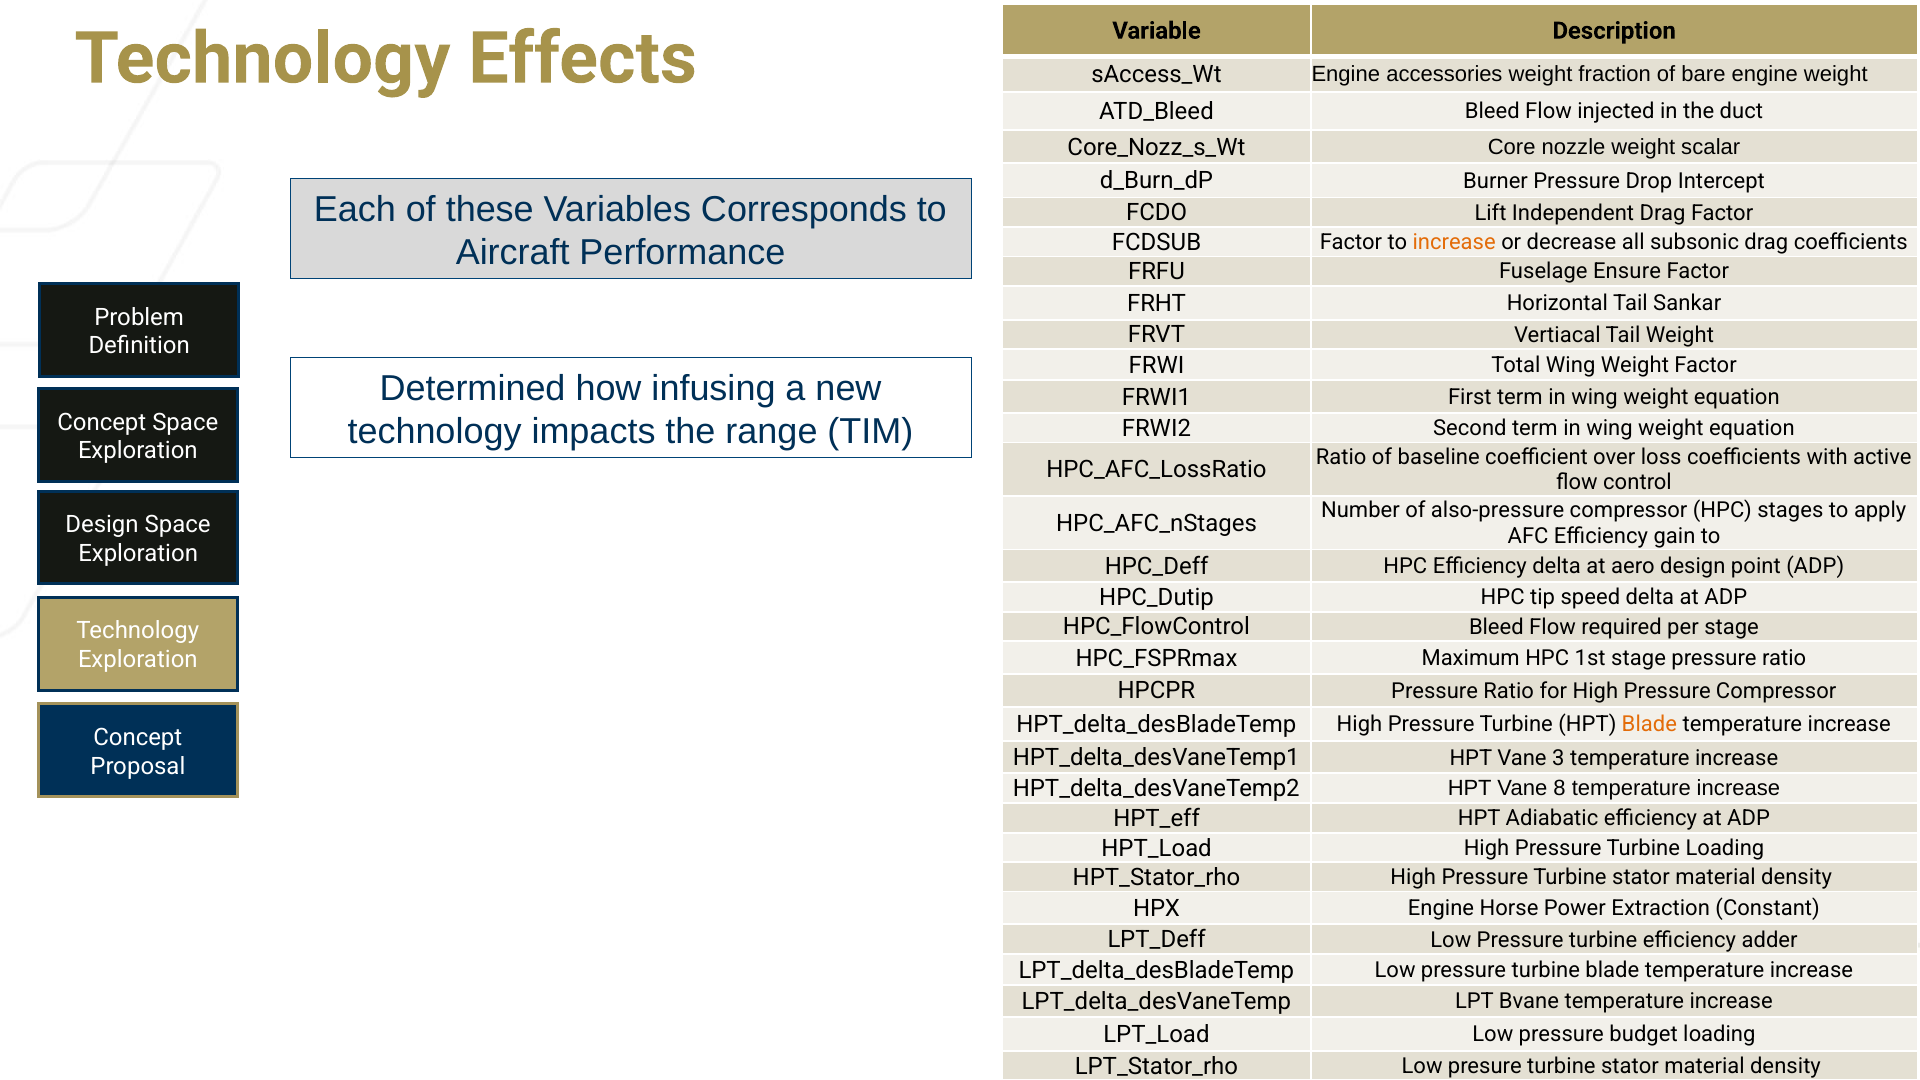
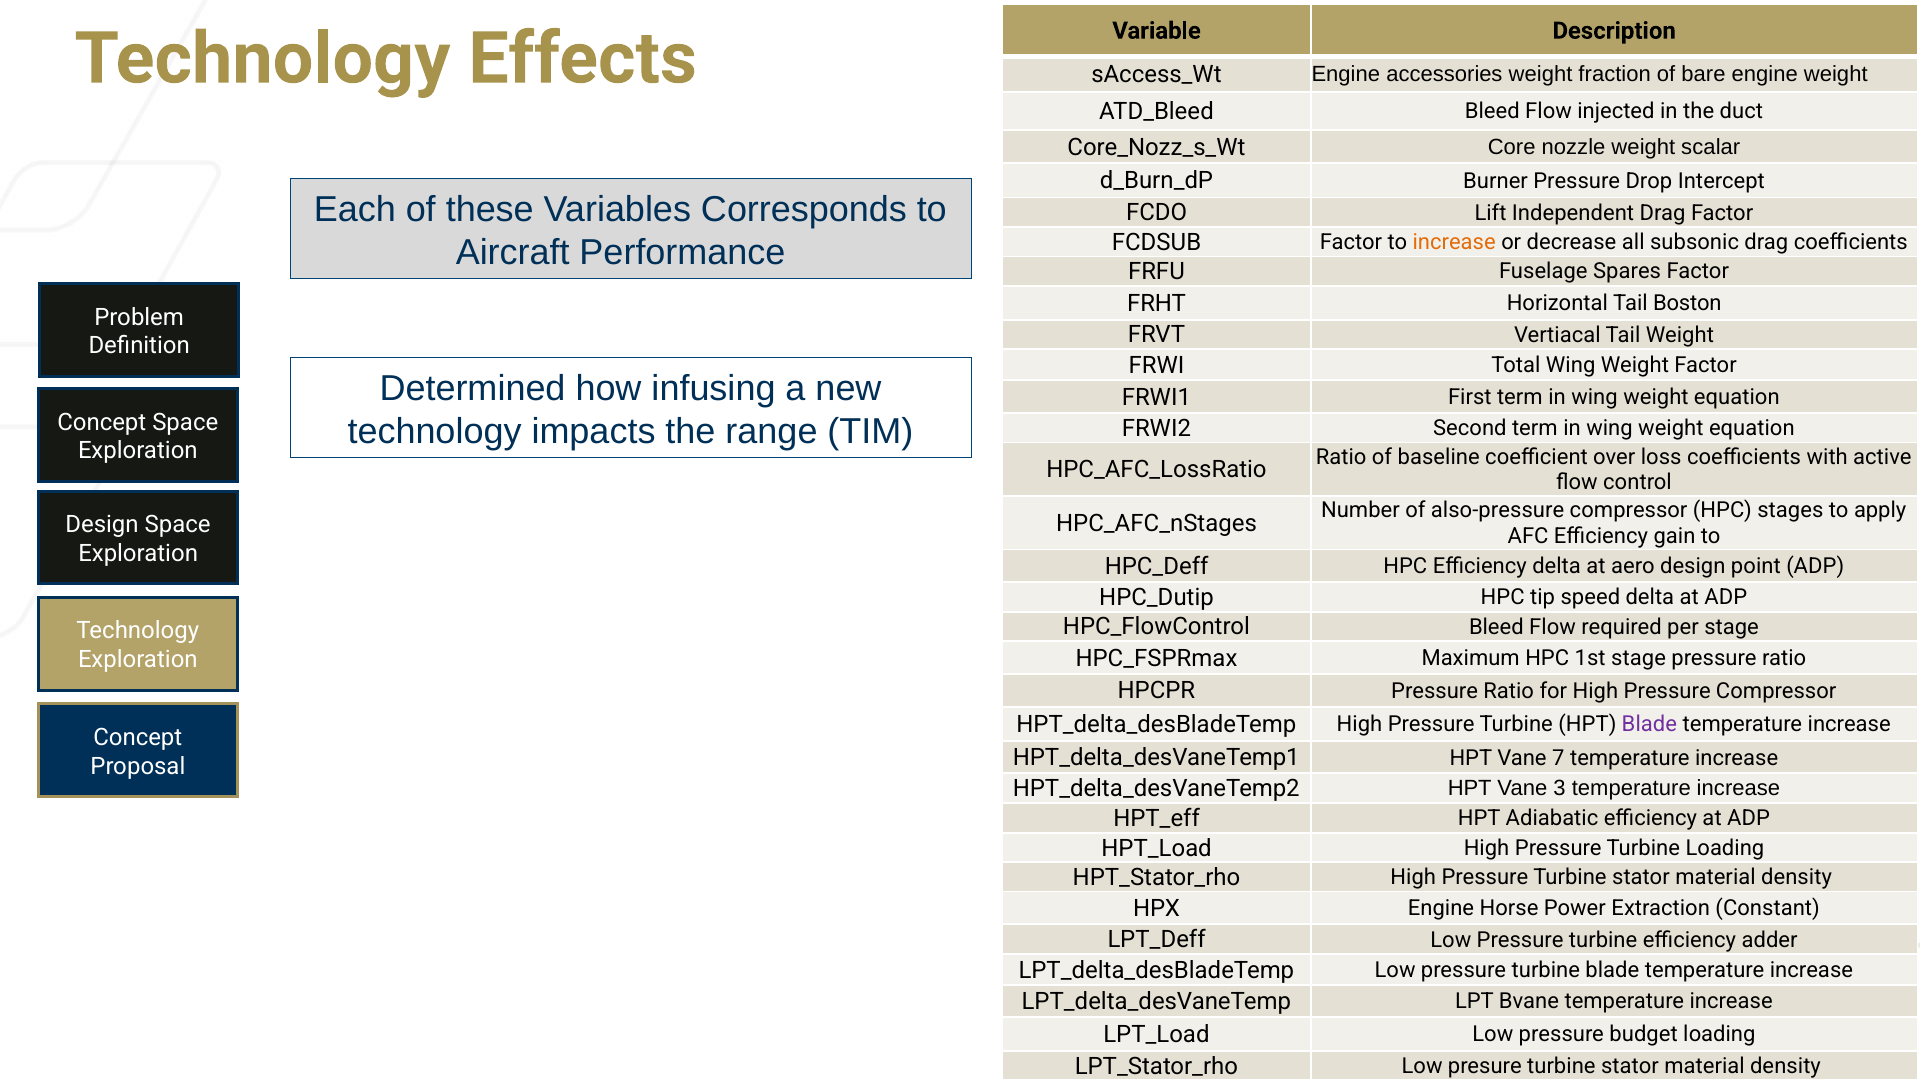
Ensure: Ensure -> Spares
Sankar: Sankar -> Boston
Blade at (1649, 724) colour: orange -> purple
3: 3 -> 7
8: 8 -> 3
